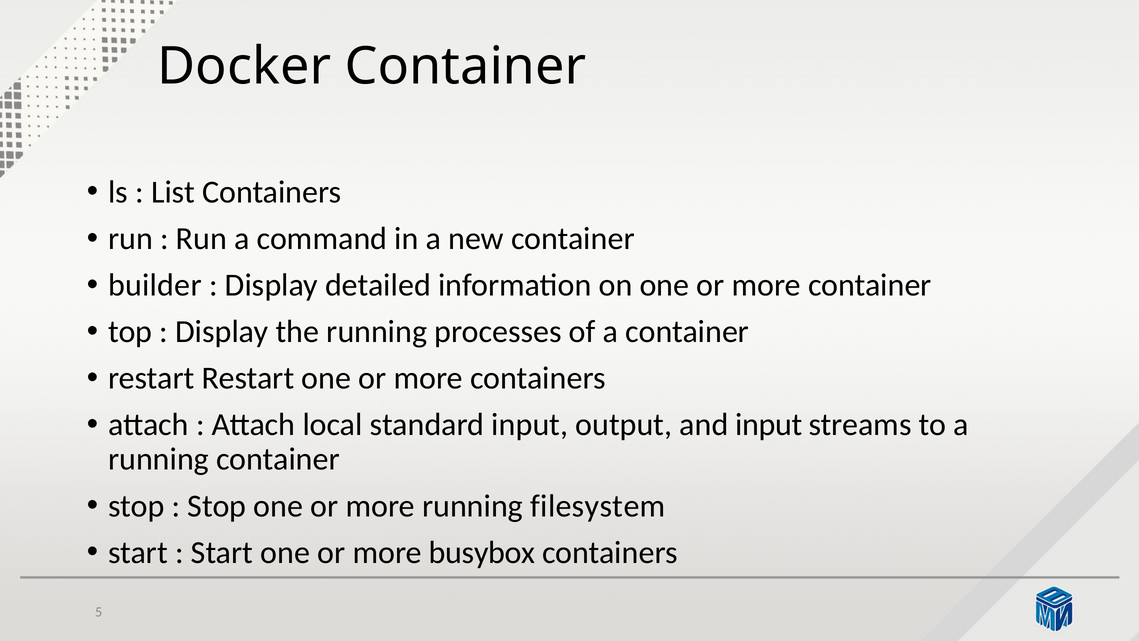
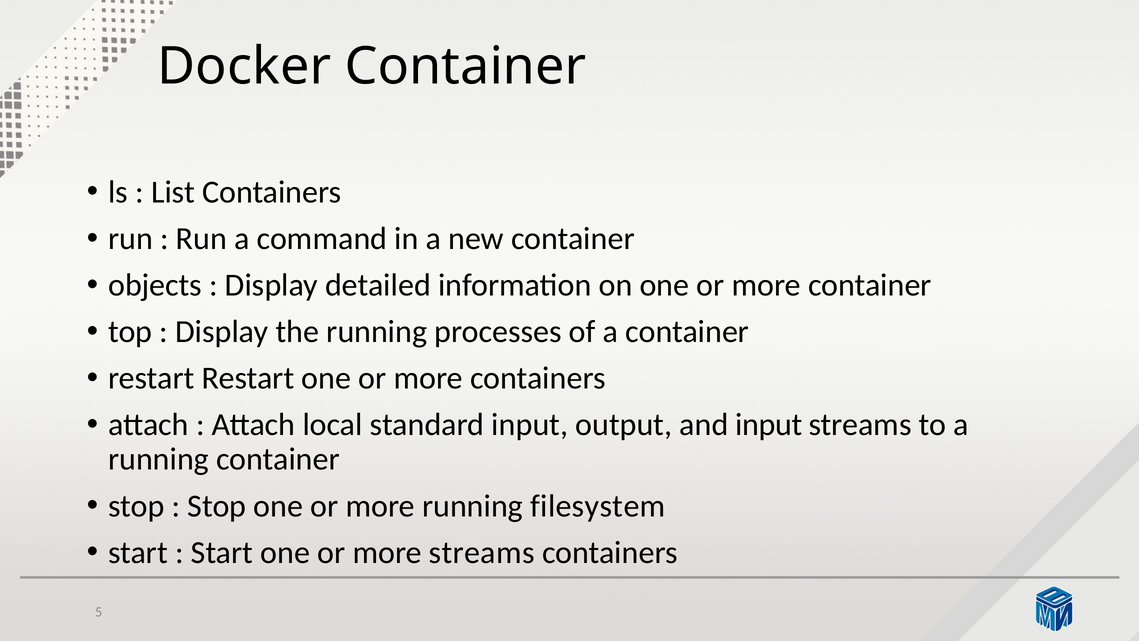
builder: builder -> objects
more busybox: busybox -> streams
